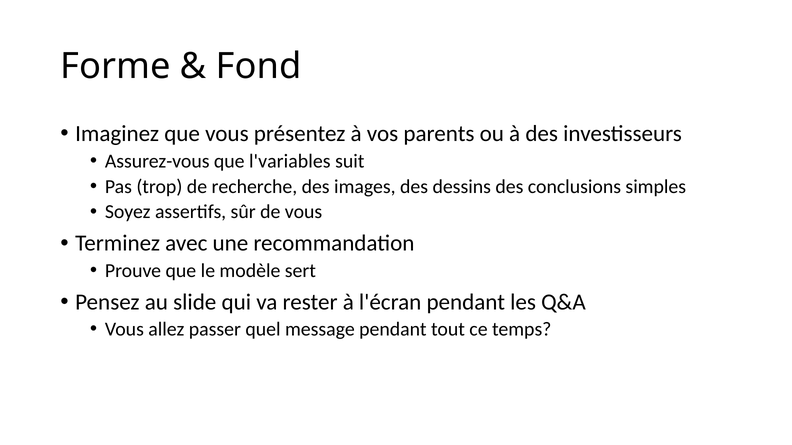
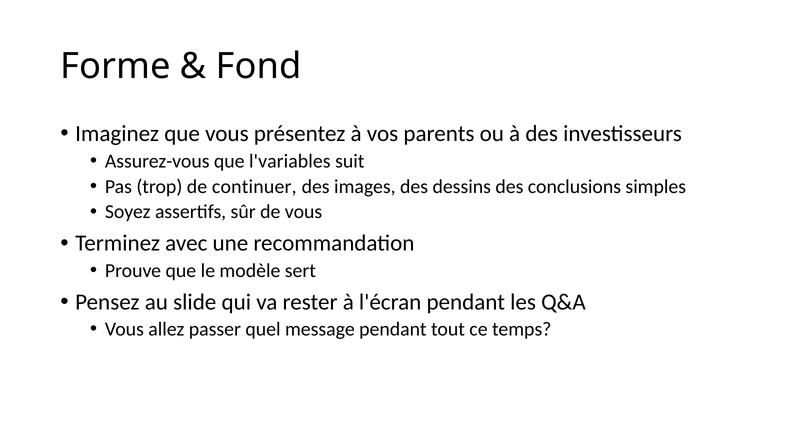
recherche: recherche -> continuer
